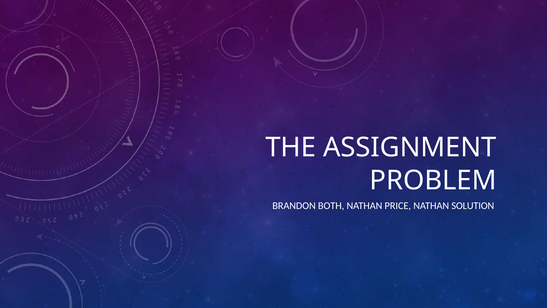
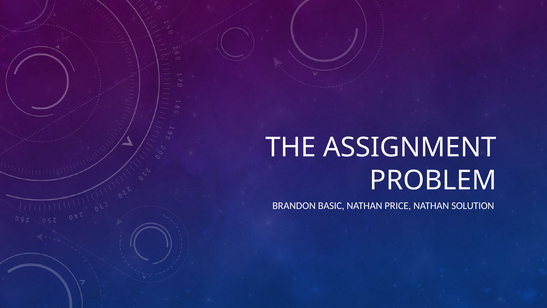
BOTH: BOTH -> BASIC
